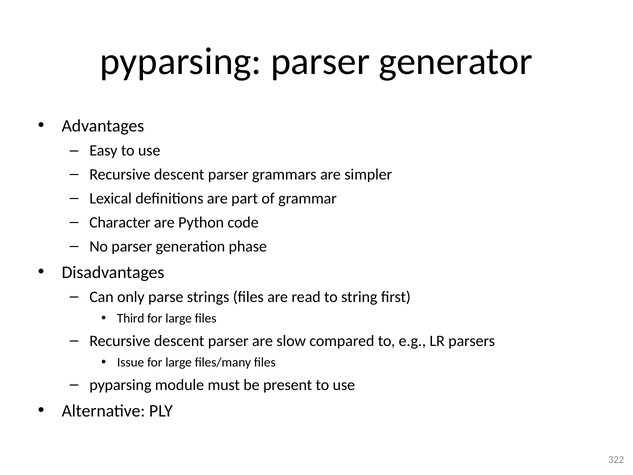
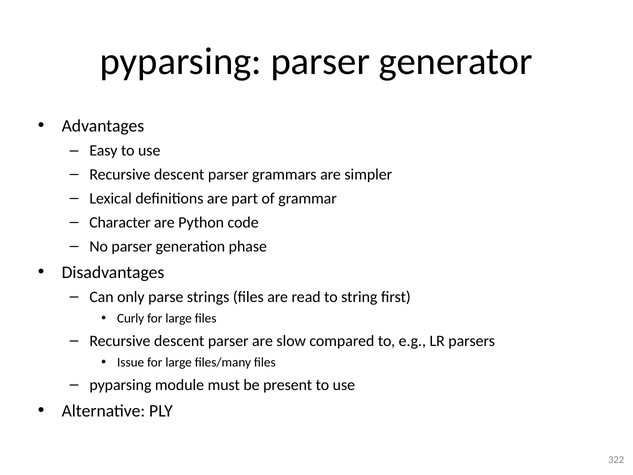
Third: Third -> Curly
